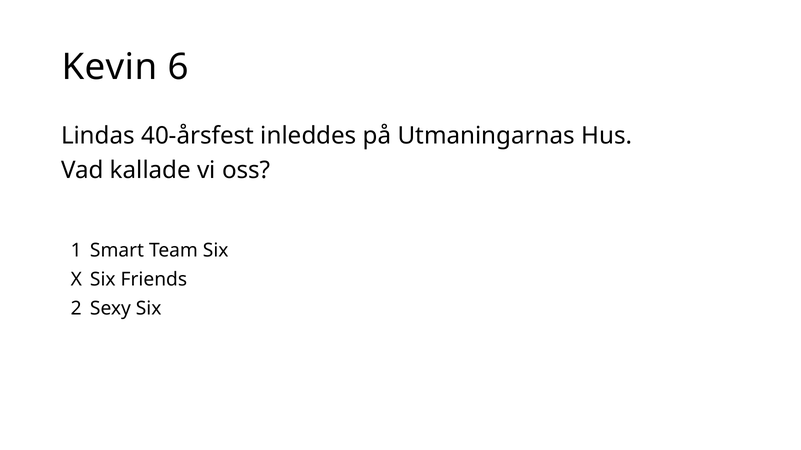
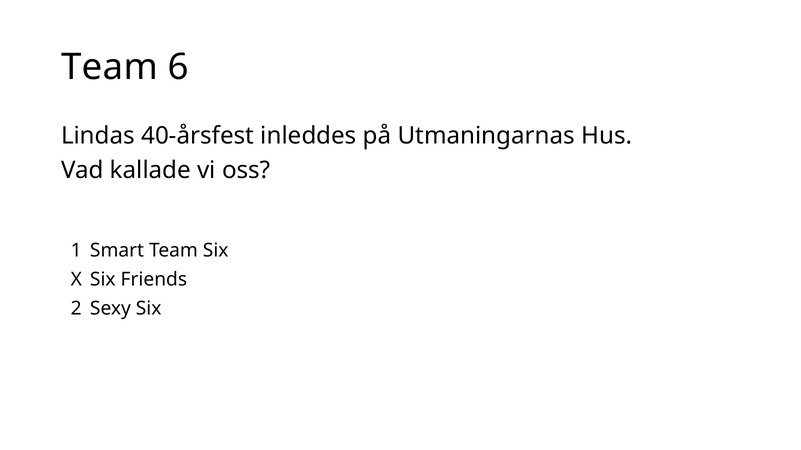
Kevin at (110, 67): Kevin -> Team
